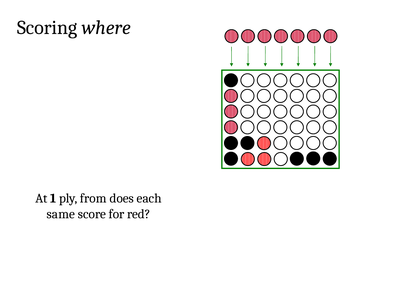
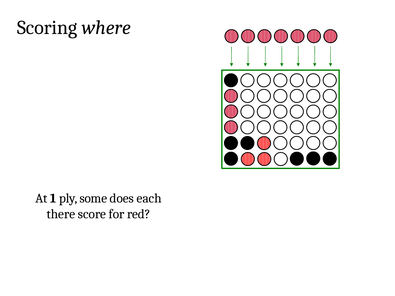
from: from -> some
same: same -> there
